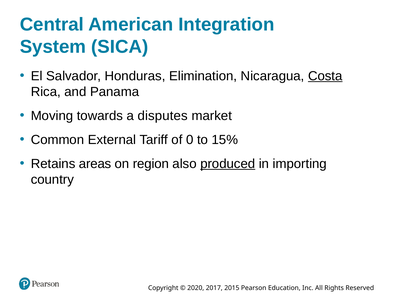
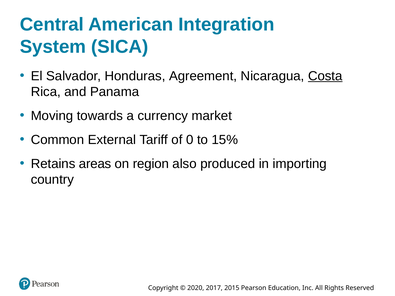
Elimination: Elimination -> Agreement
disputes: disputes -> currency
produced underline: present -> none
